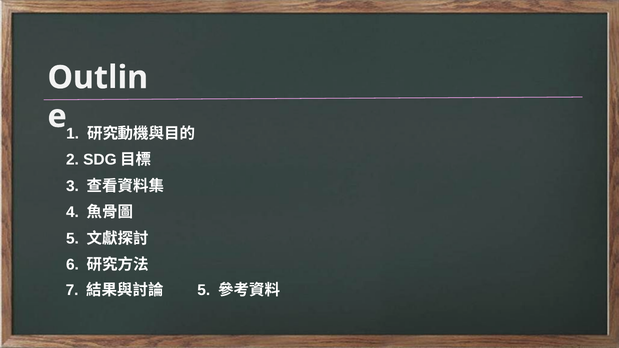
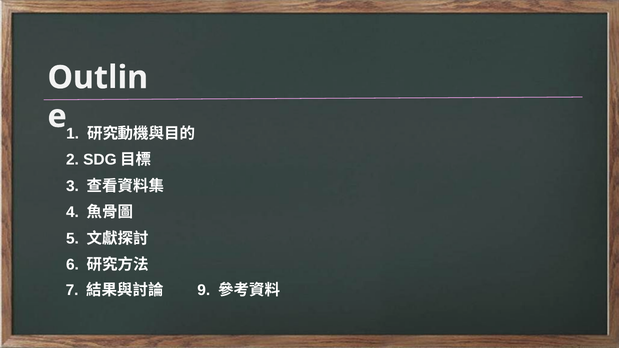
5 at (204, 290): 5 -> 9
